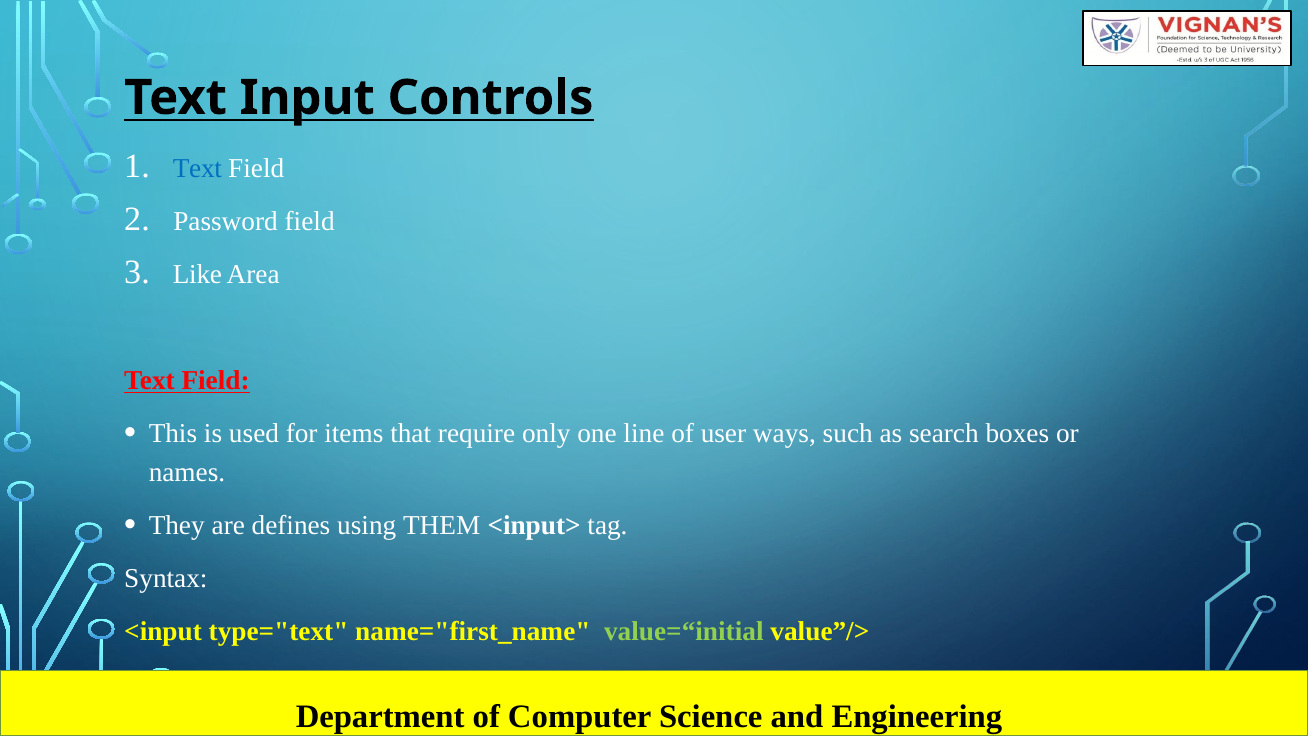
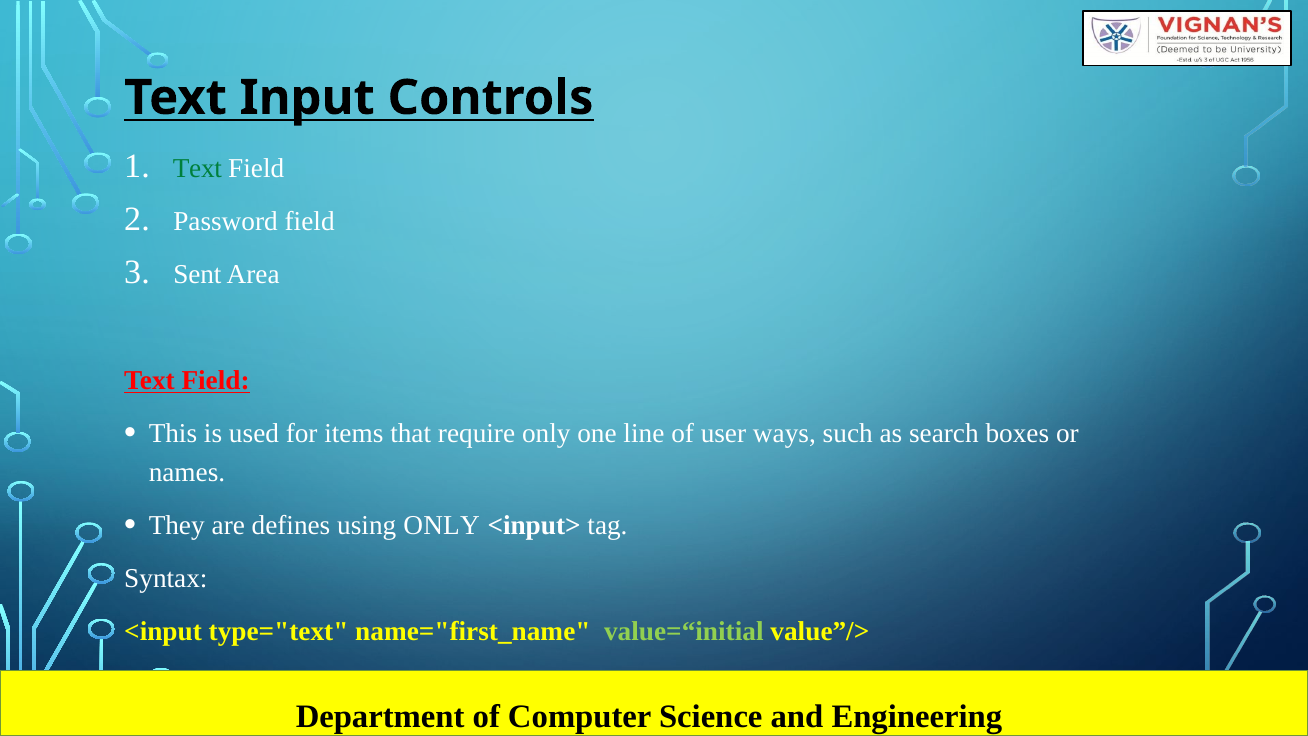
Text at (197, 169) colour: blue -> green
Like: Like -> Sent
using THEM: THEM -> ONLY
